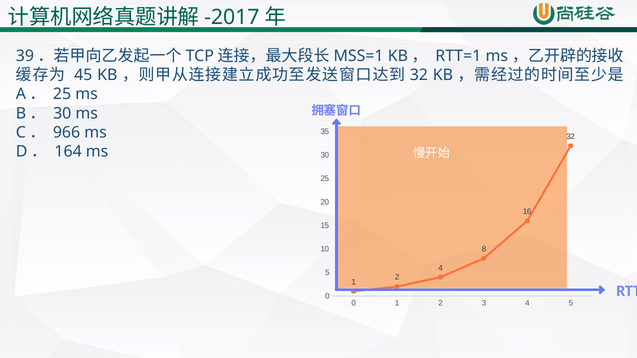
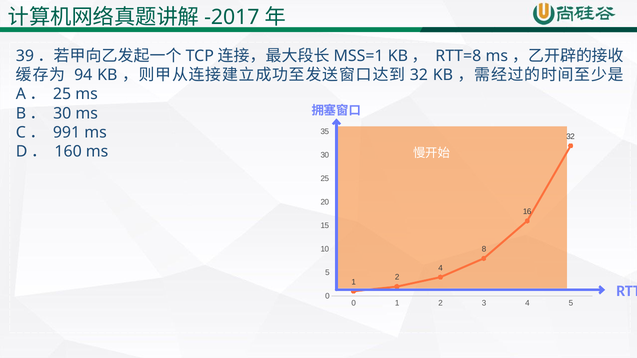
RTT=1: RTT=1 -> RTT=8
45: 45 -> 94
966: 966 -> 991
164: 164 -> 160
